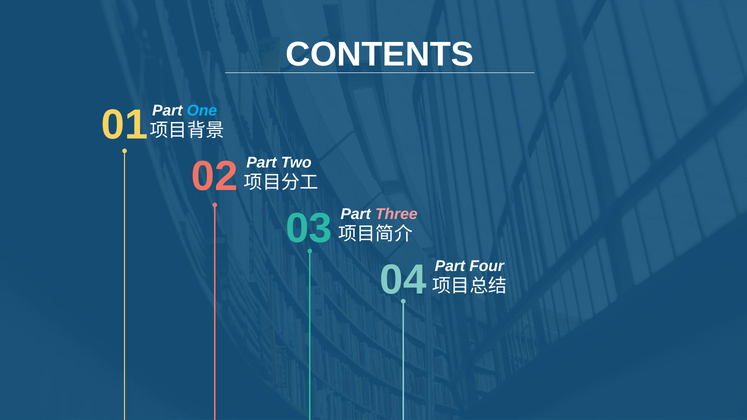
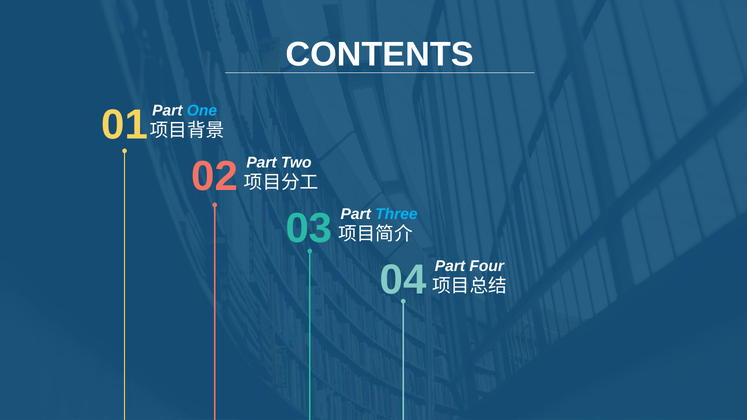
Three colour: pink -> light blue
